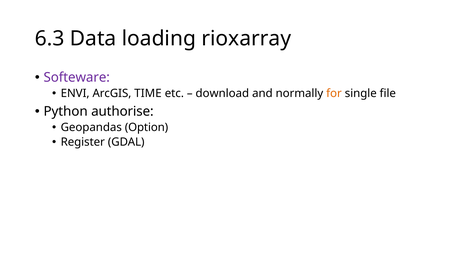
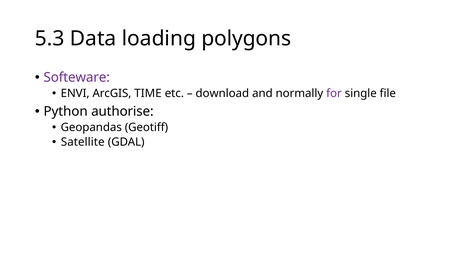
6.3: 6.3 -> 5.3
rioxarray: rioxarray -> polygons
for colour: orange -> purple
Option: Option -> Geotiff
Register: Register -> Satellite
